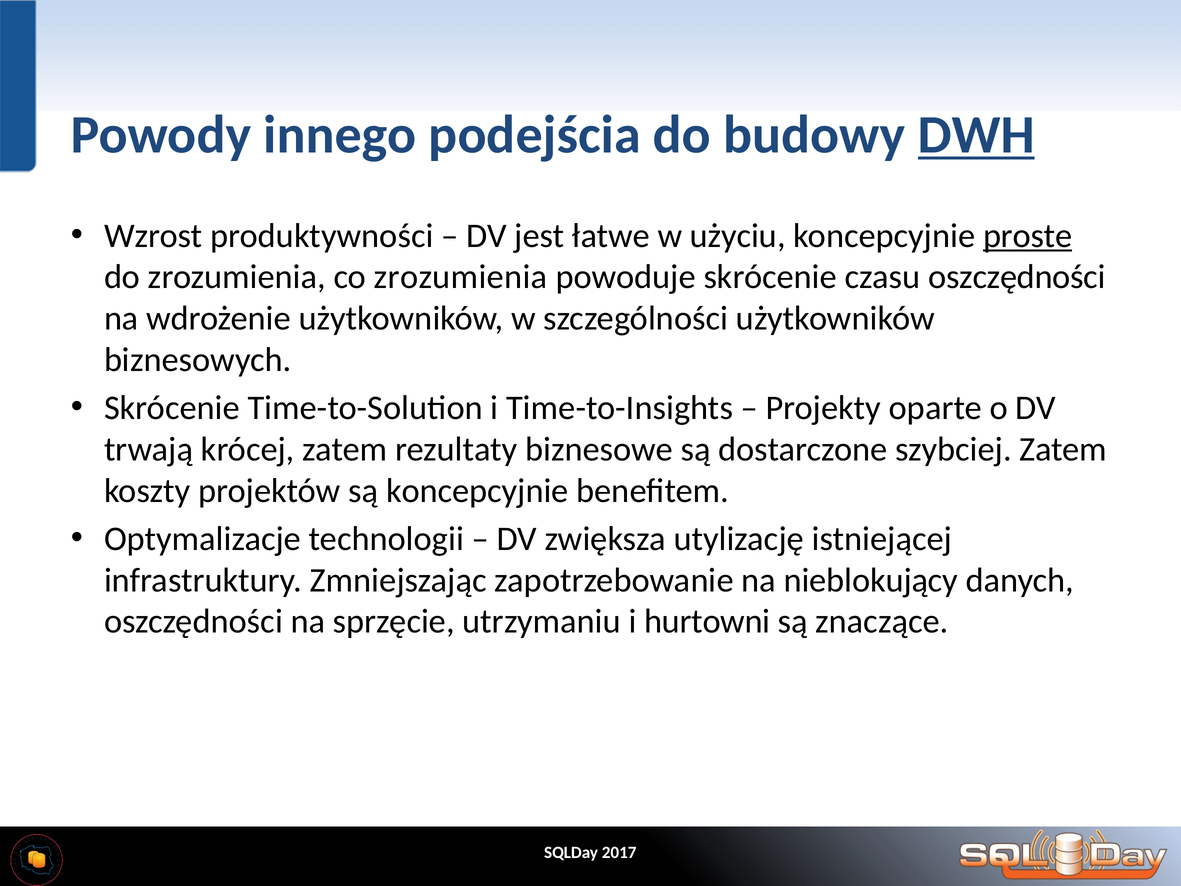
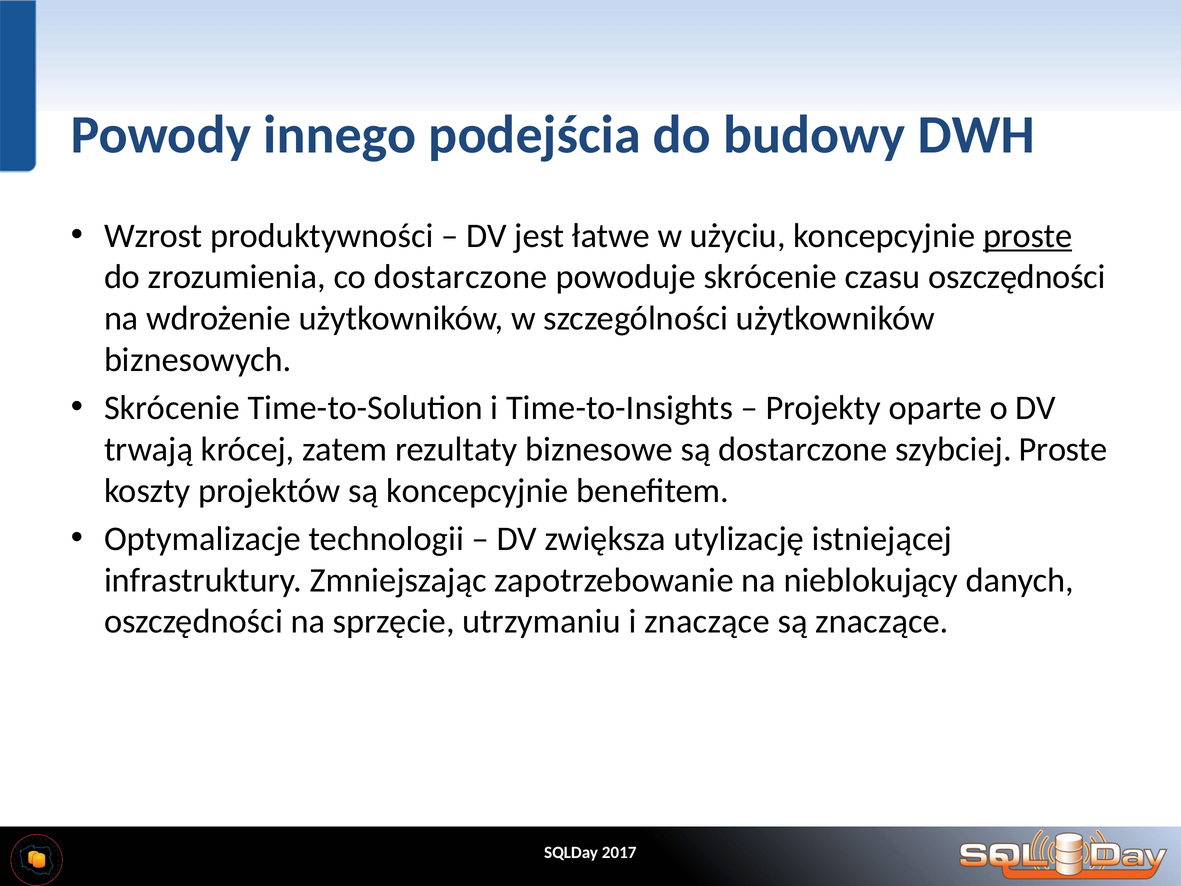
DWH underline: present -> none
co zrozumienia: zrozumienia -> dostarczone
szybciej Zatem: Zatem -> Proste
i hurtowni: hurtowni -> znaczące
